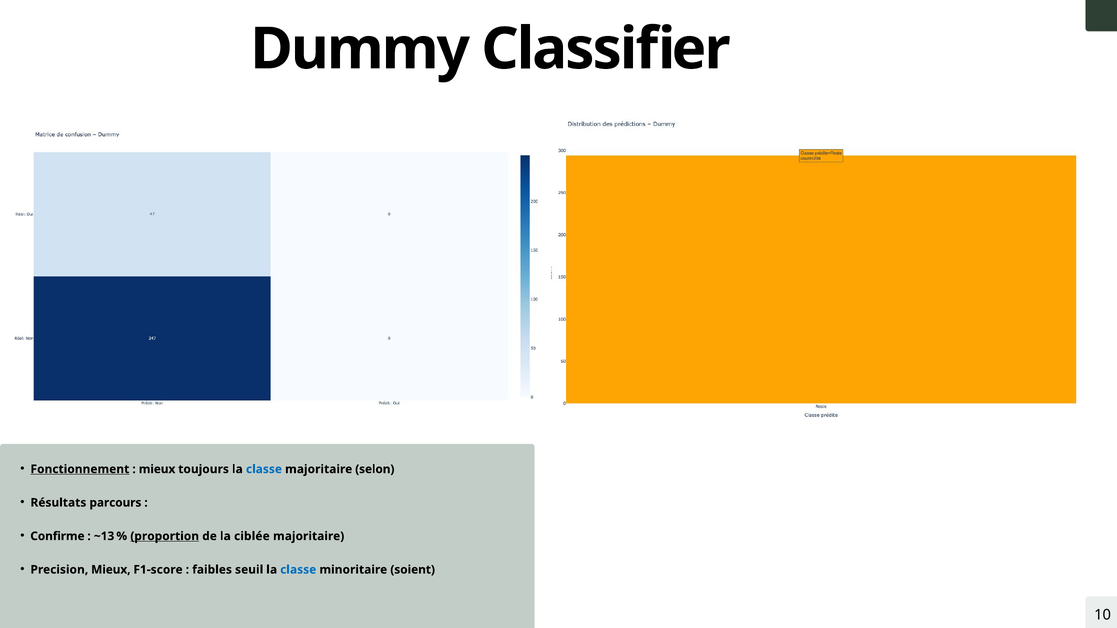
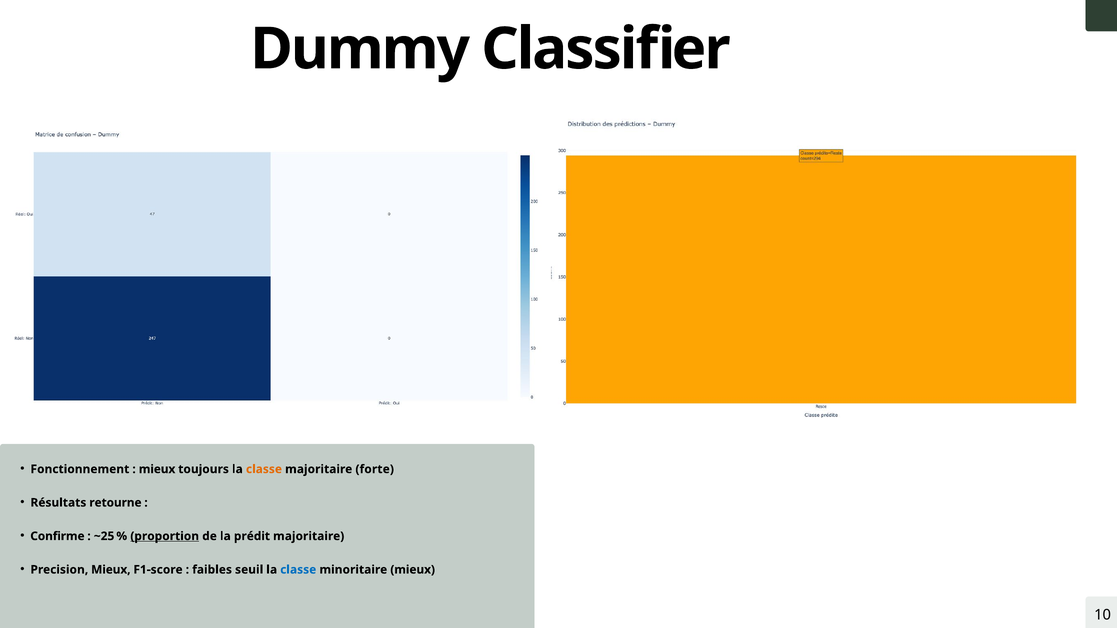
Fonctionnement underline: present -> none
classe at (264, 469) colour: blue -> orange
selon: selon -> forte
parcours: parcours -> retourne
~13: ~13 -> ~25
ciblée: ciblée -> prédit
minoritaire soient: soient -> mieux
